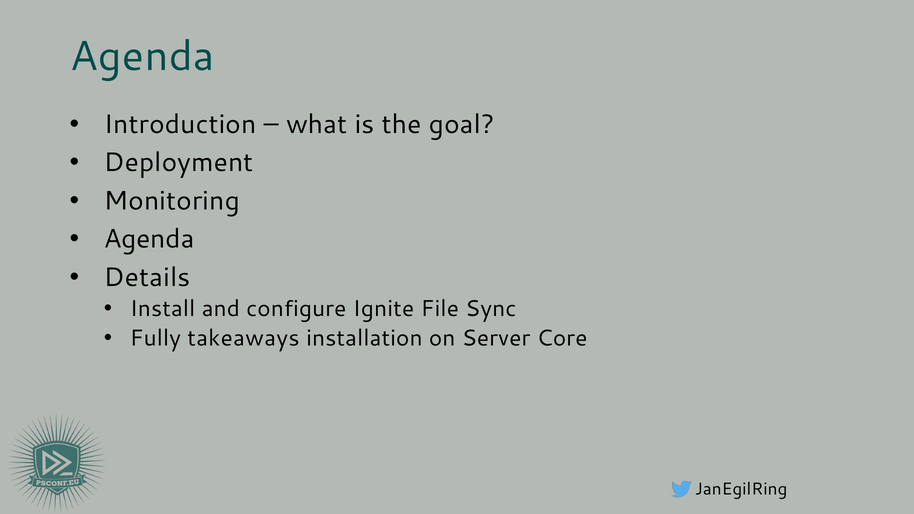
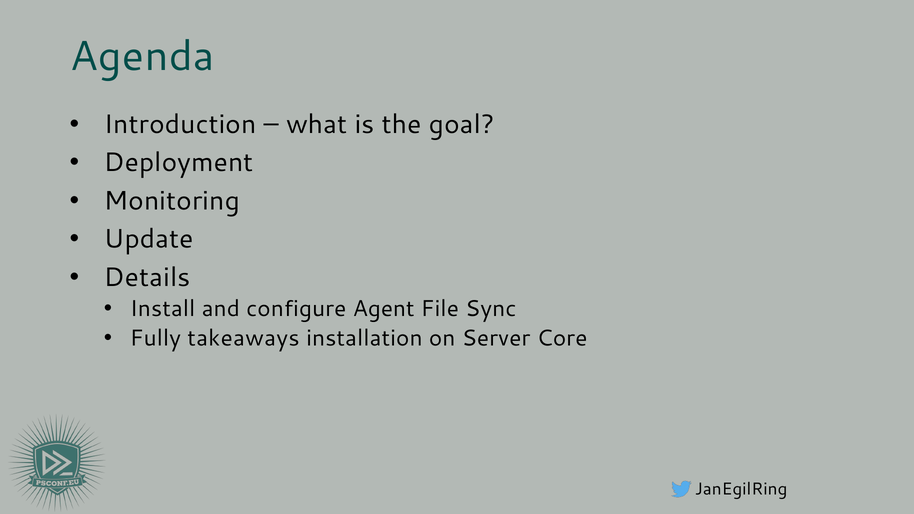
Agenda at (149, 239): Agenda -> Update
Ignite: Ignite -> Agent
